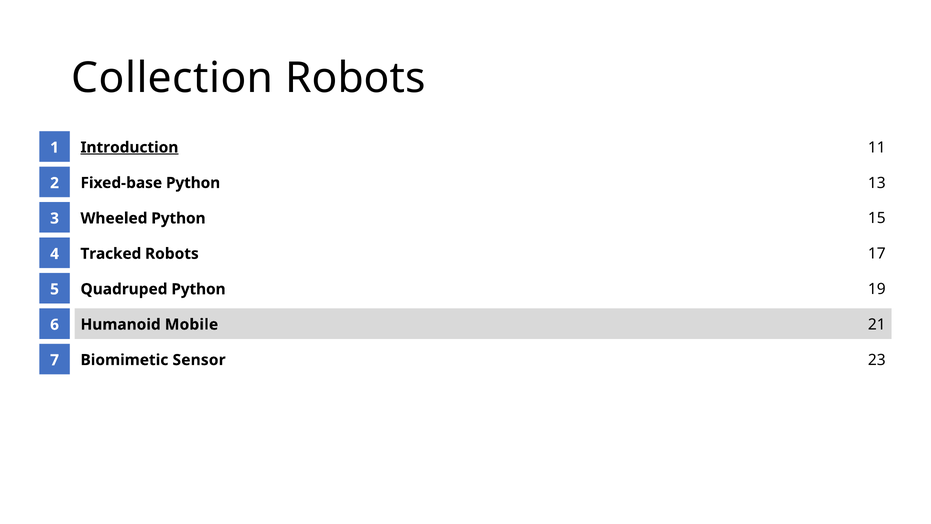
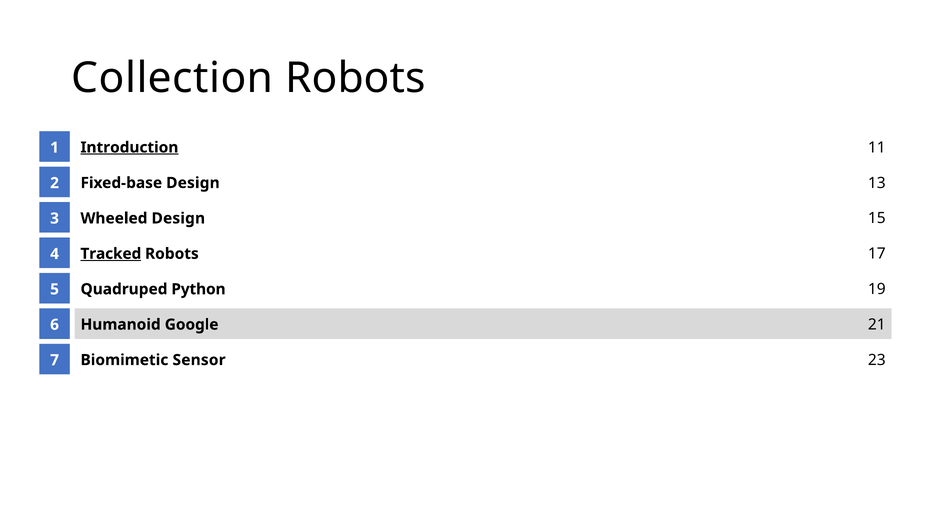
Fixed-base Python: Python -> Design
Wheeled Python: Python -> Design
Tracked underline: none -> present
Mobile: Mobile -> Google
